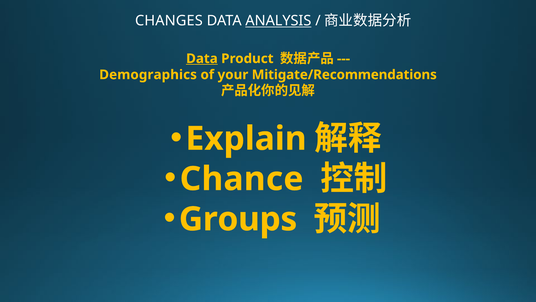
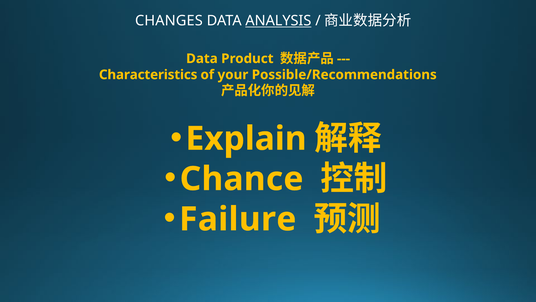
Data at (202, 59) underline: present -> none
Demographics: Demographics -> Characteristics
Mitigate/Recommendations: Mitigate/Recommendations -> Possible/Recommendations
Groups: Groups -> Failure
